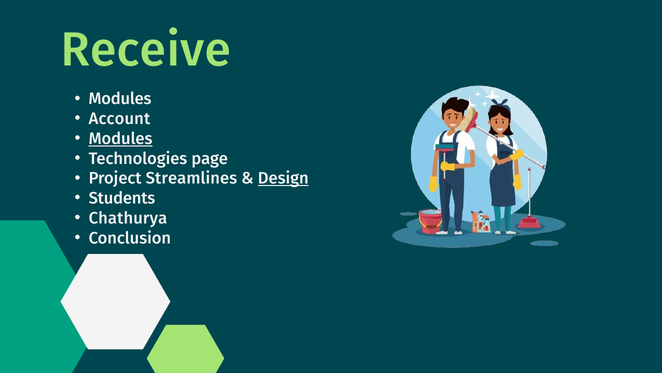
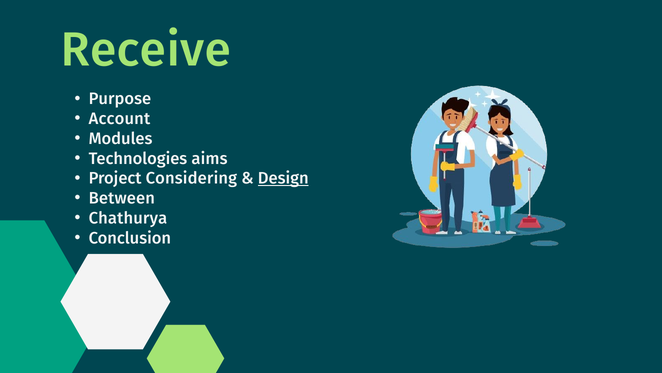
Modules at (120, 99): Modules -> Purpose
Modules at (121, 138) underline: present -> none
page: page -> aims
Streamlines: Streamlines -> Considering
Students: Students -> Between
